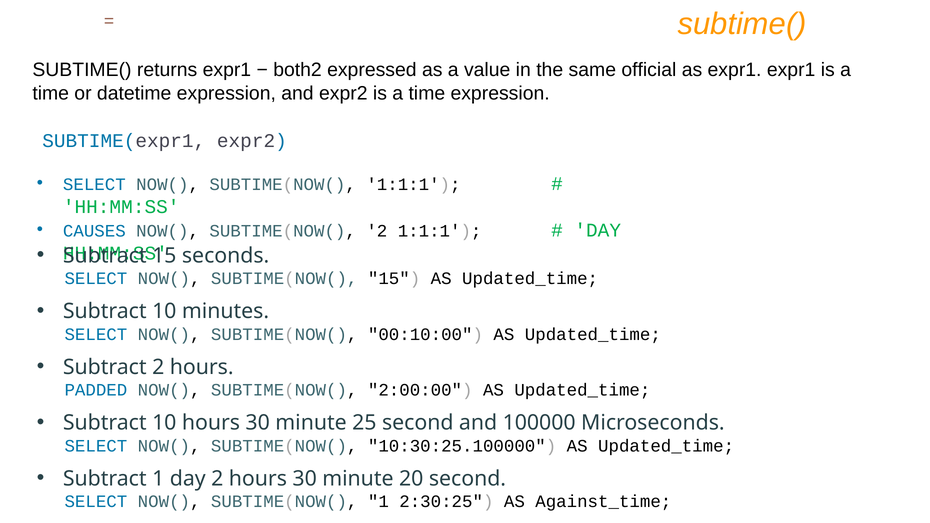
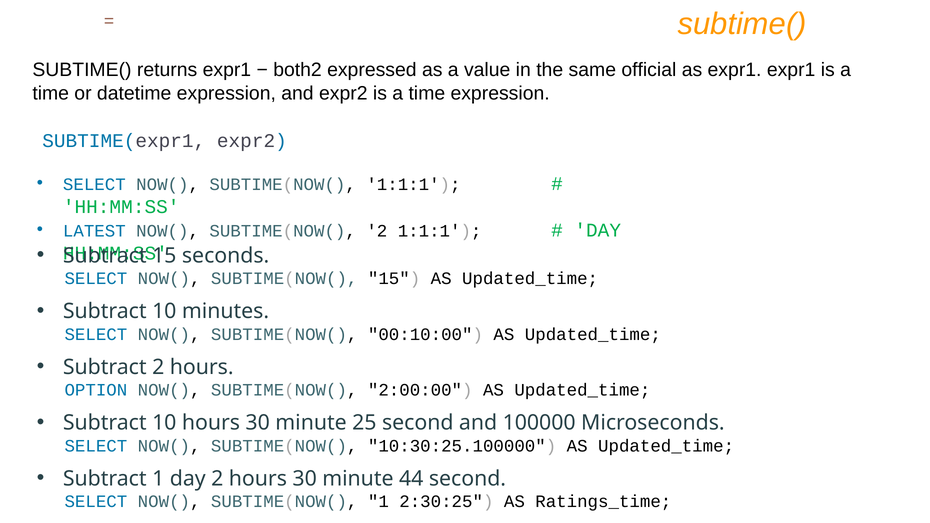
CAUSES: CAUSES -> LATEST
PADDED: PADDED -> OPTION
20: 20 -> 44
Against_time: Against_time -> Ratings_time
